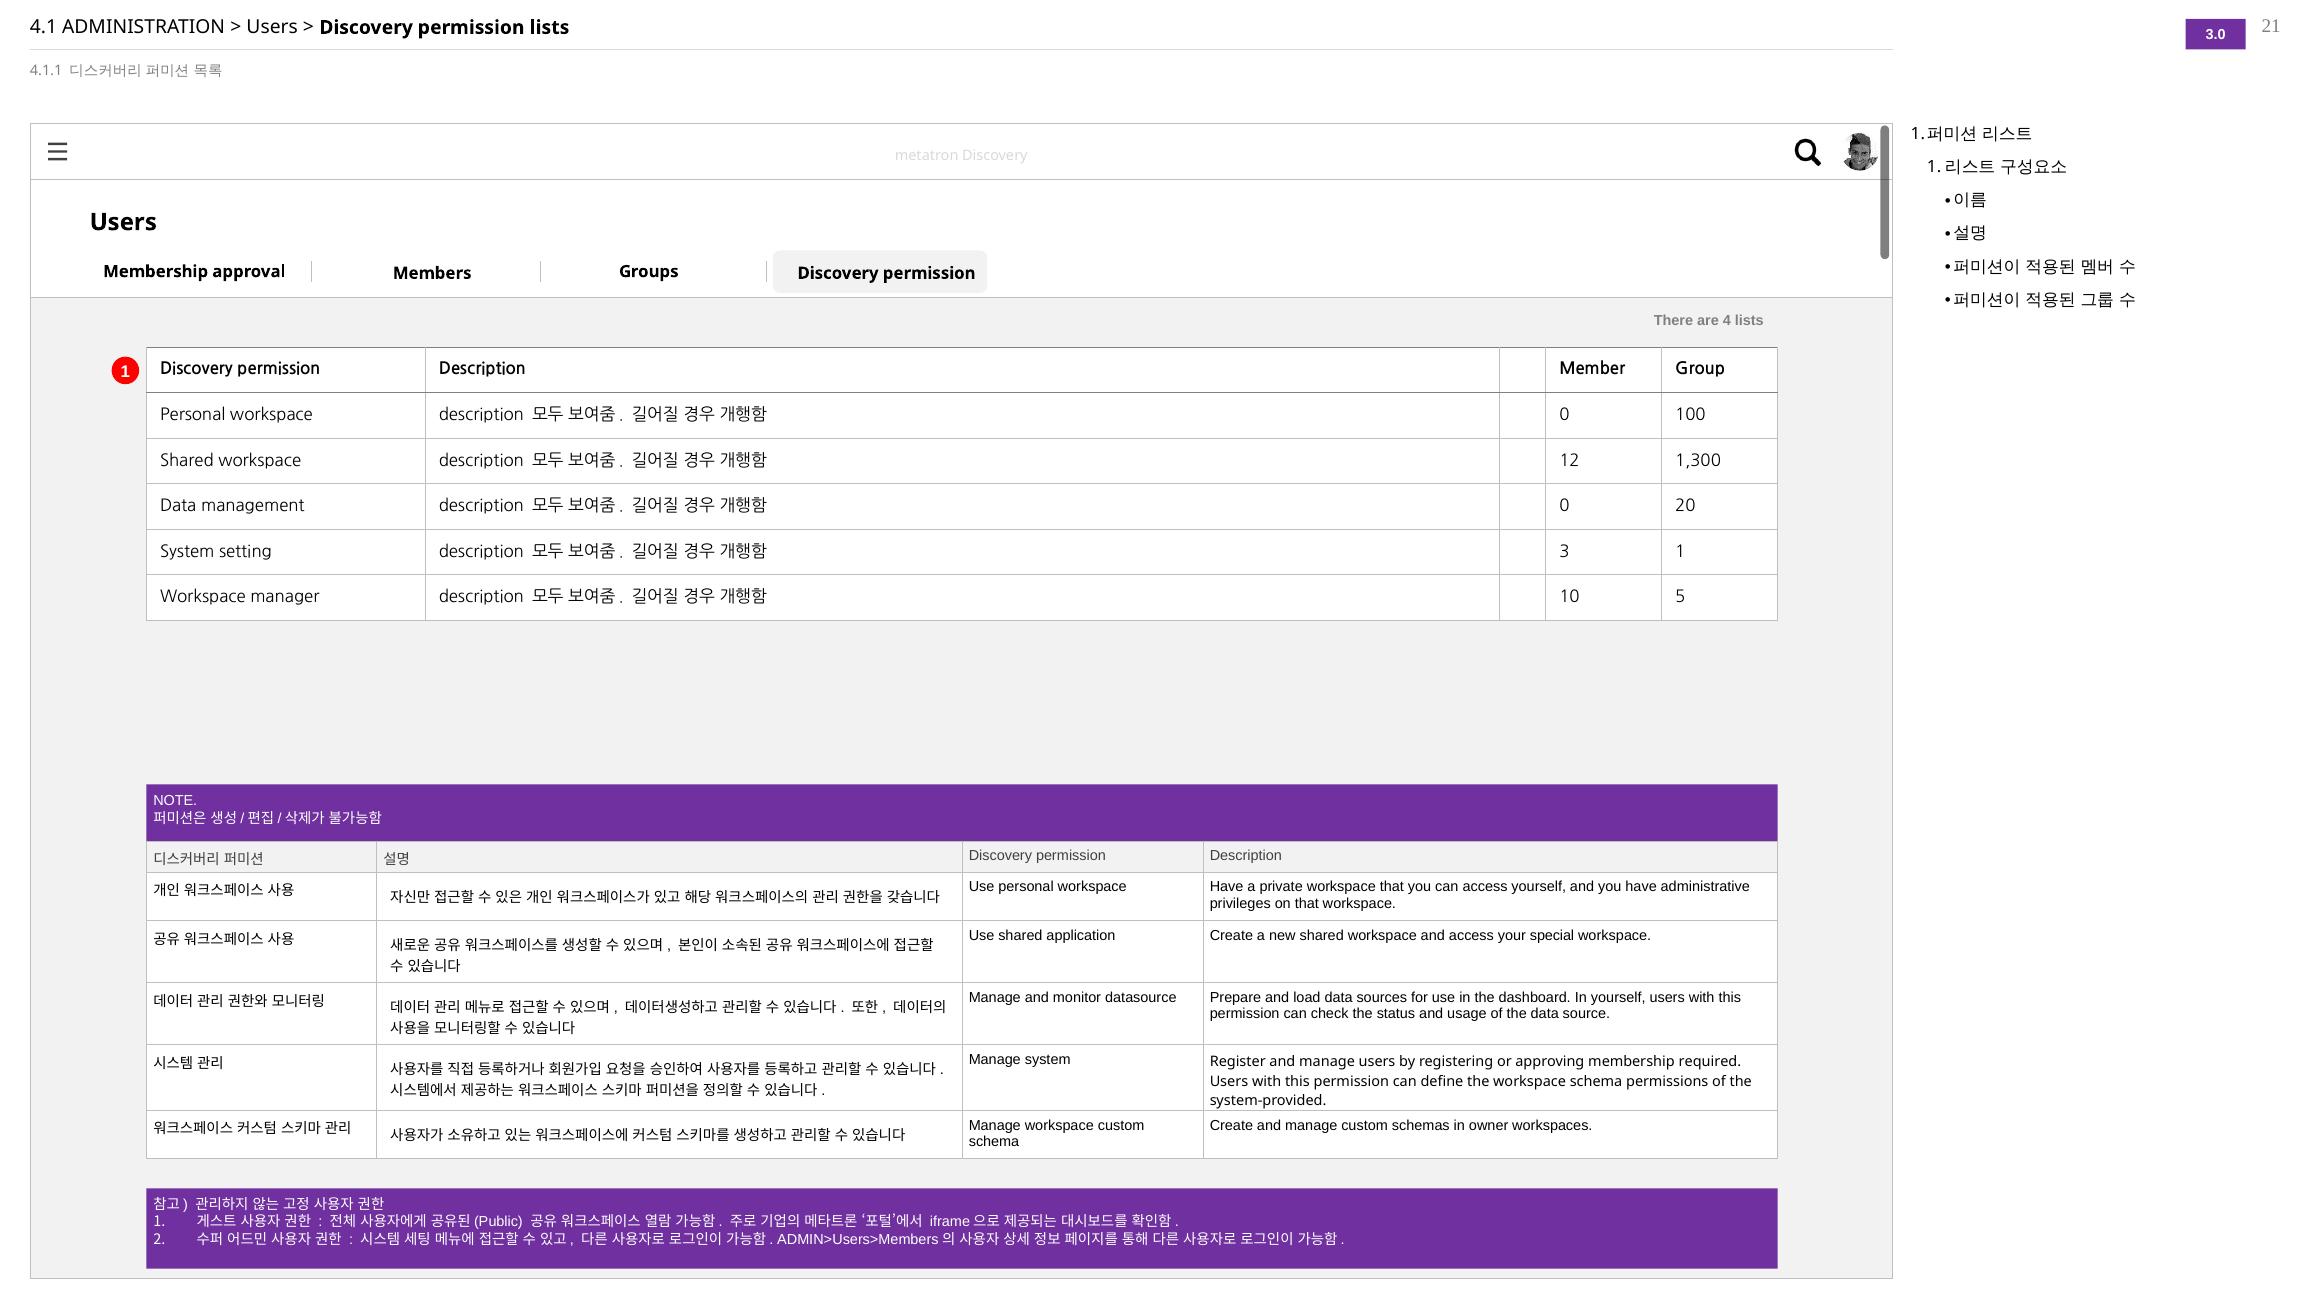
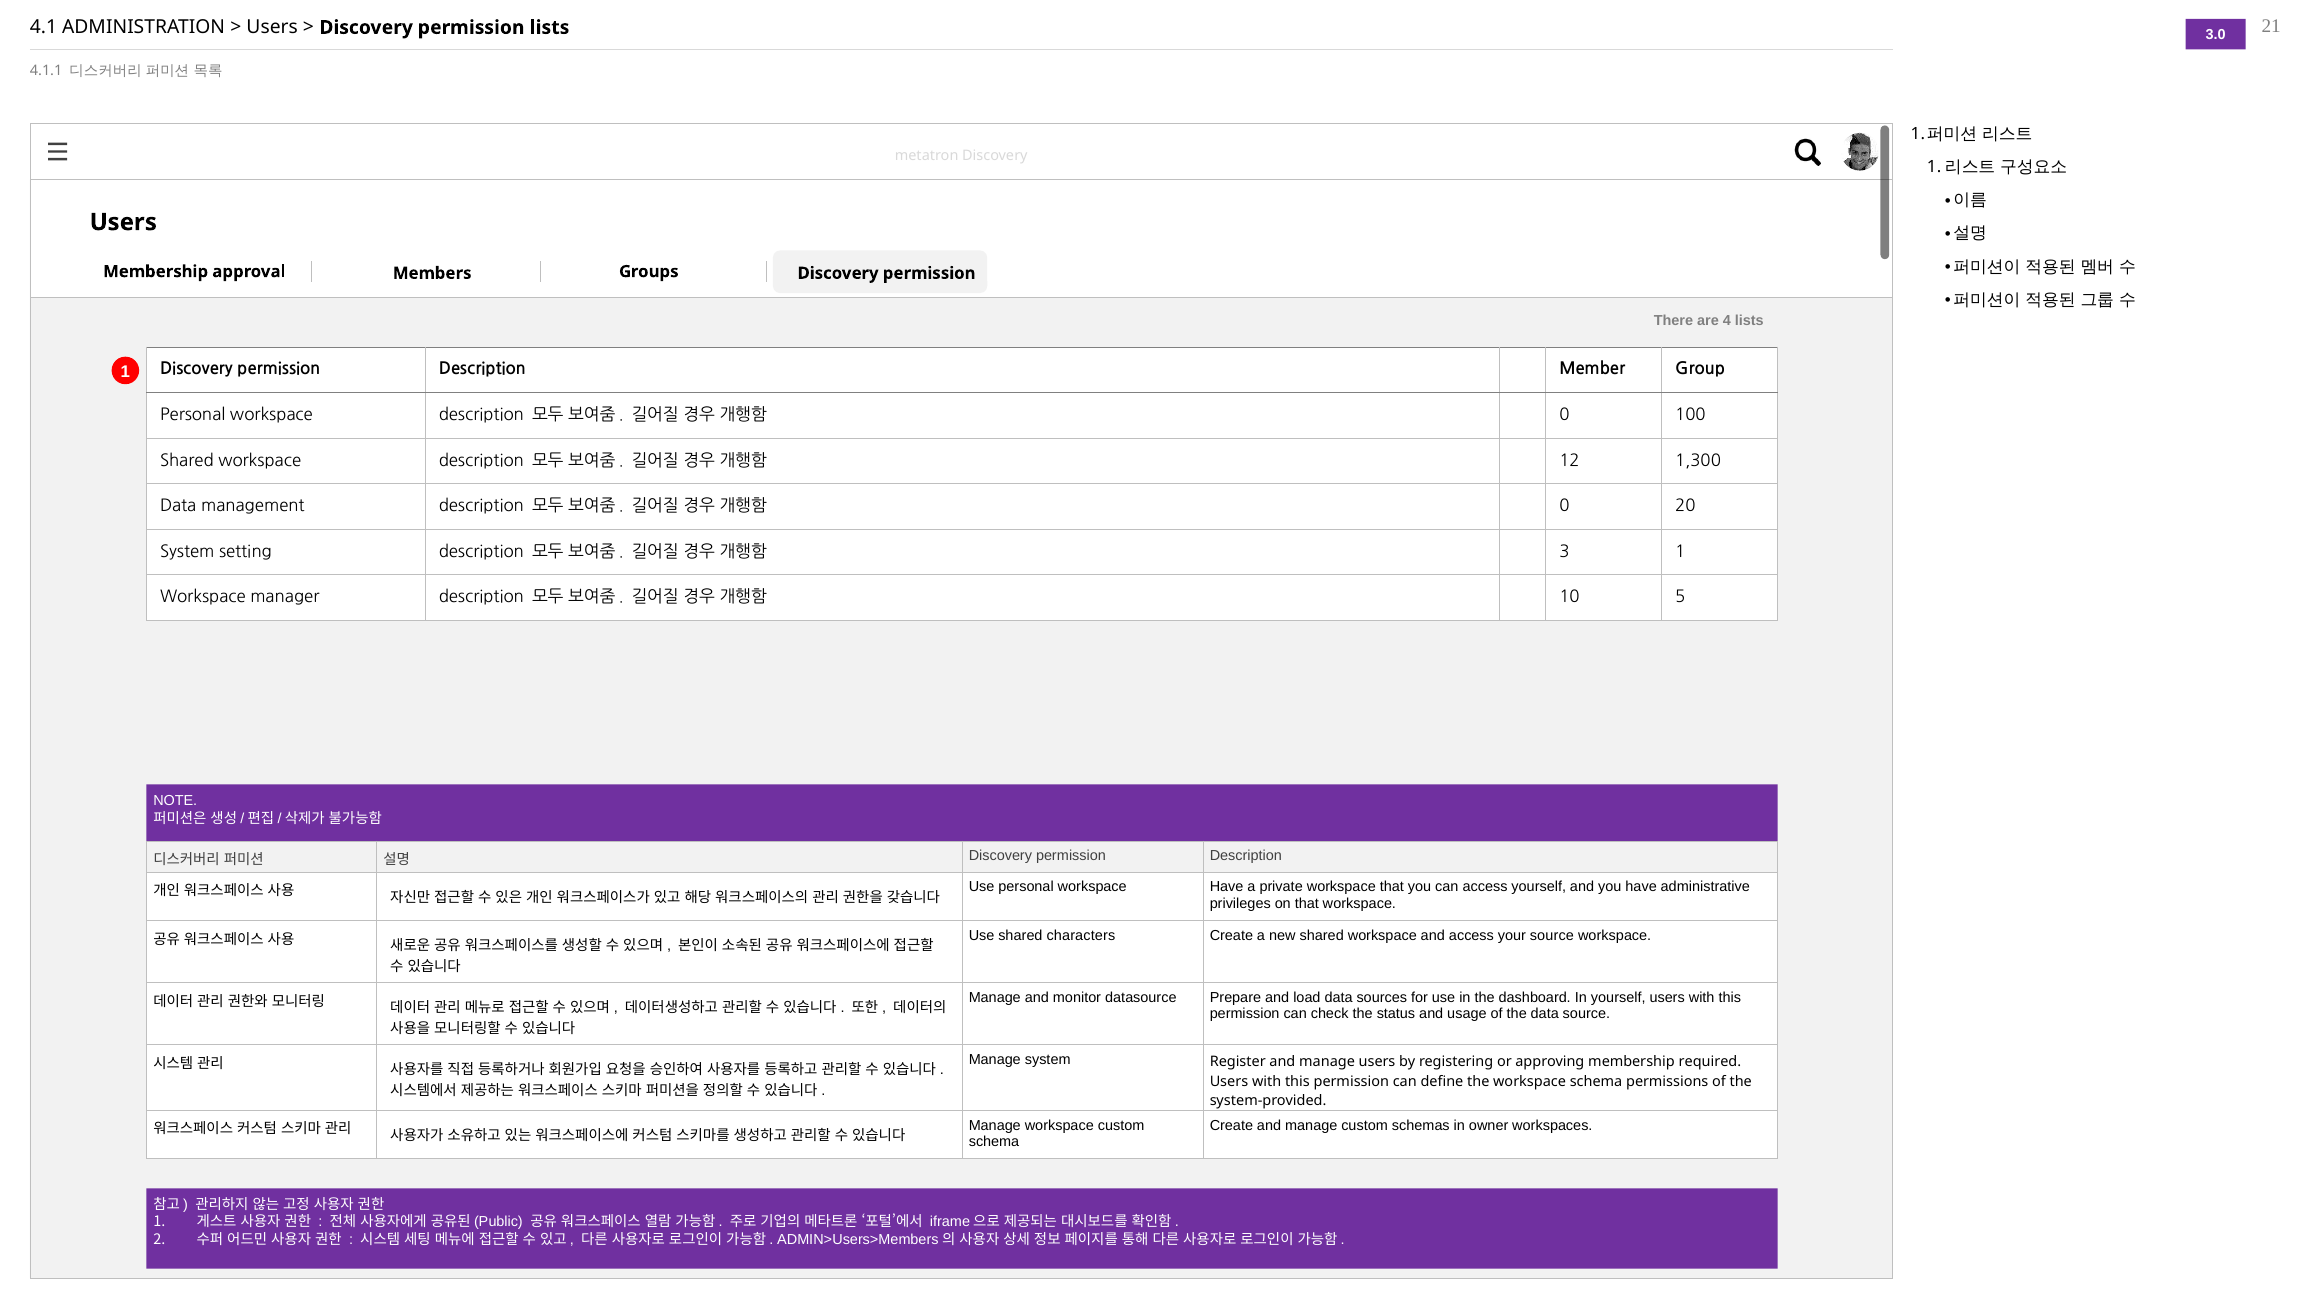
application: application -> characters
your special: special -> source
